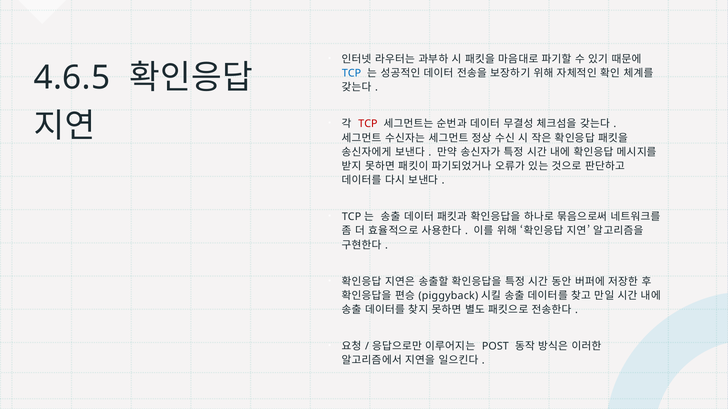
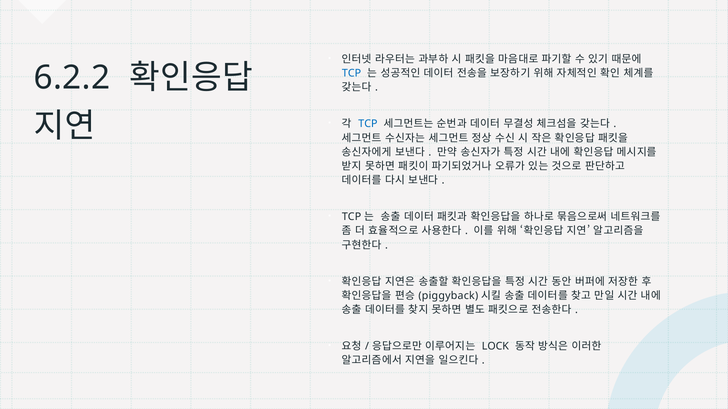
4.6.5: 4.6.5 -> 6.2.2
TCP at (368, 124) colour: red -> blue
POST: POST -> LOCK
